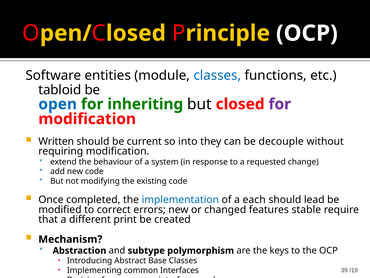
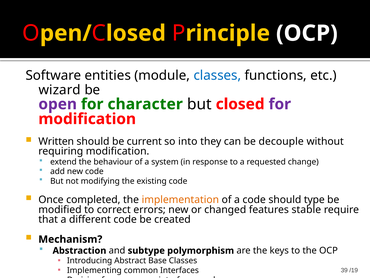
tabloid: tabloid -> wizard
open colour: blue -> purple
inheriting: inheriting -> character
implementation colour: blue -> orange
a each: each -> code
lead: lead -> type
different print: print -> code
